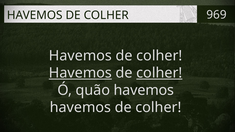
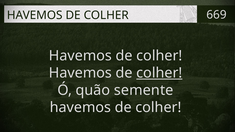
969: 969 -> 669
Havemos at (80, 73) underline: present -> none
quão havemos: havemos -> semente
